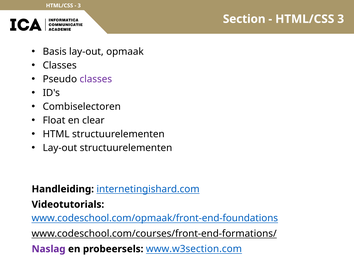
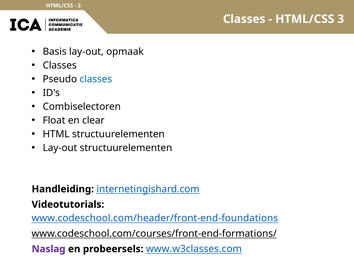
Section at (244, 19): Section -> Classes
classes at (96, 79) colour: purple -> blue
www.codeschool.com/opmaak/front-end-foundations: www.codeschool.com/opmaak/front-end-foundations -> www.codeschool.com/header/front-end-foundations
www.w3section.com: www.w3section.com -> www.w3classes.com
